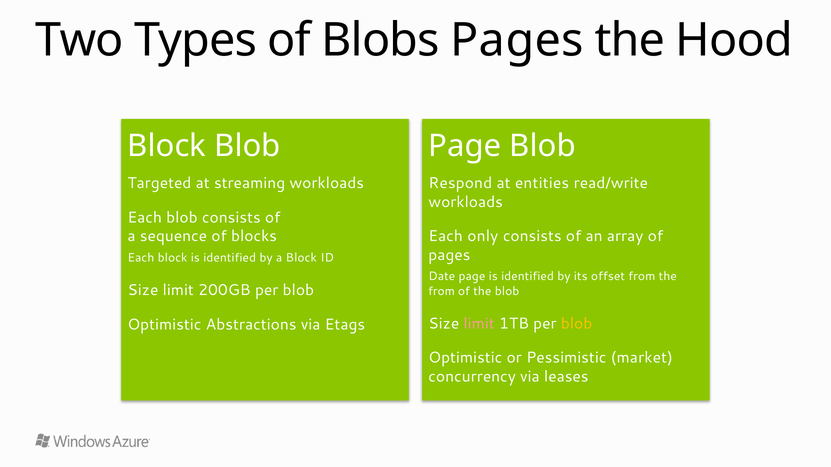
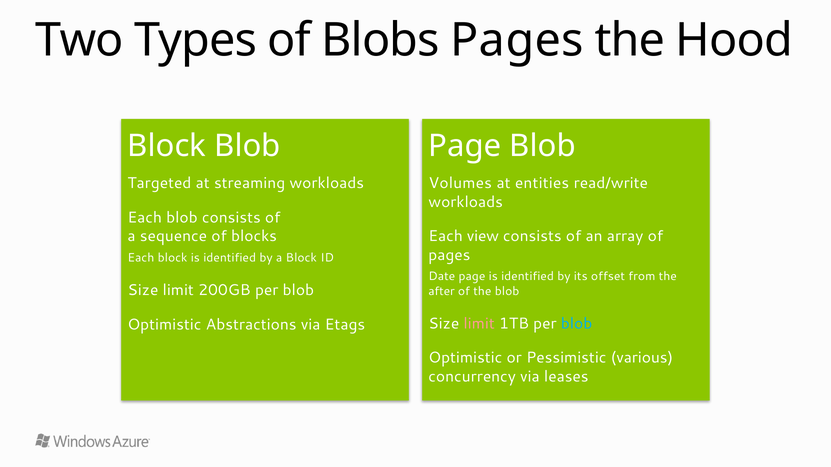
Respond: Respond -> Volumes
only: only -> view
from at (442, 291): from -> after
blob at (577, 324) colour: yellow -> light blue
market: market -> various
